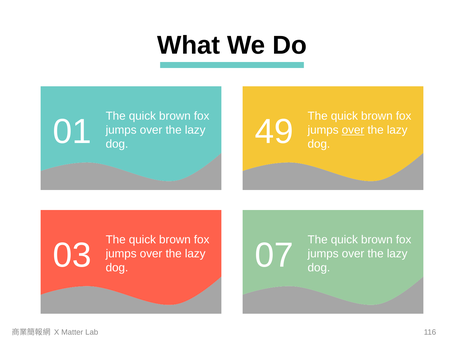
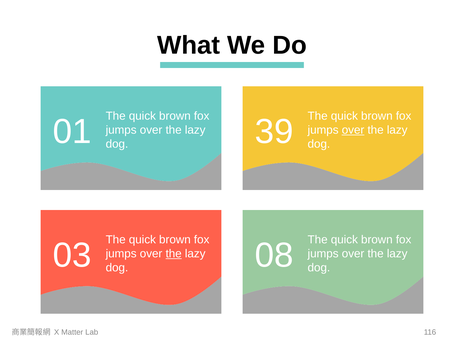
49: 49 -> 39
the at (174, 254) underline: none -> present
07: 07 -> 08
